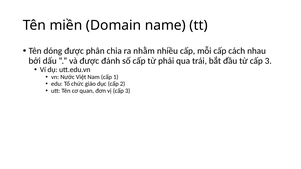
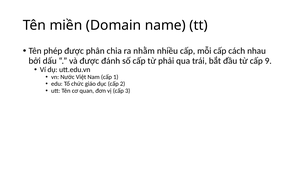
dóng: dóng -> phép
từ cấp 3: 3 -> 9
